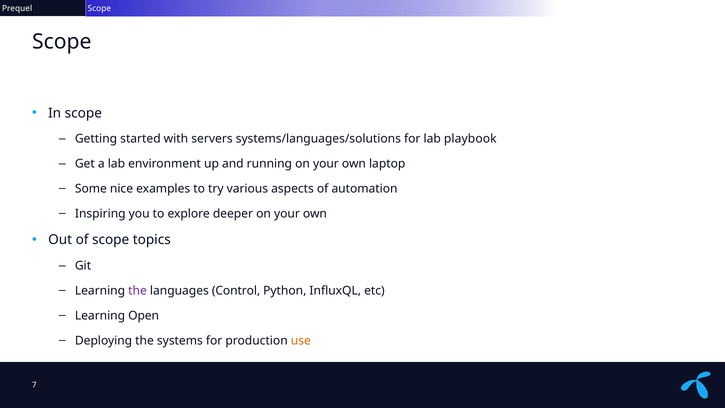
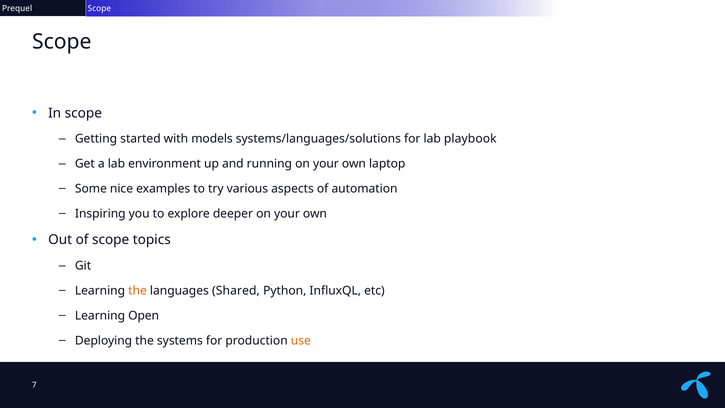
servers: servers -> models
the at (138, 291) colour: purple -> orange
Control: Control -> Shared
